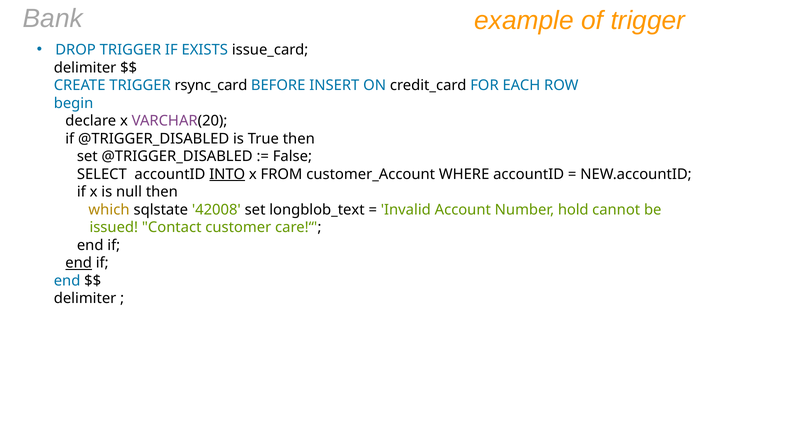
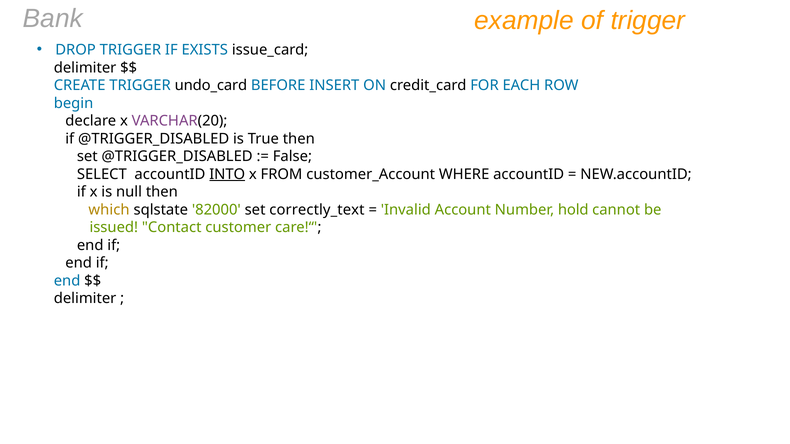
rsync_card: rsync_card -> undo_card
42008: 42008 -> 82000
longblob_text: longblob_text -> correctly_text
end at (79, 263) underline: present -> none
